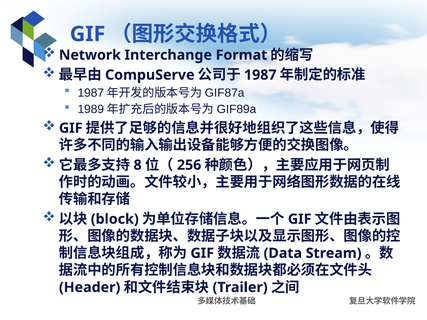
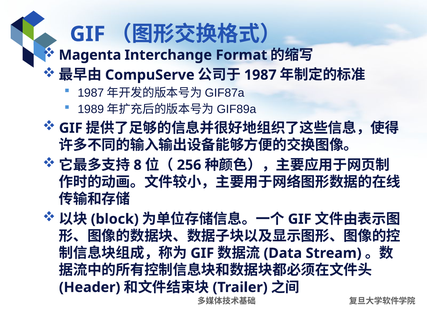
Network: Network -> Magenta
